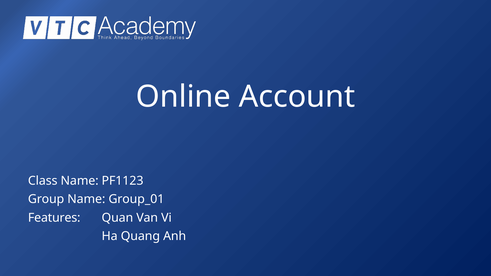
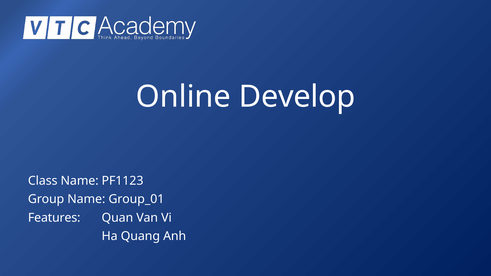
Account: Account -> Develop
